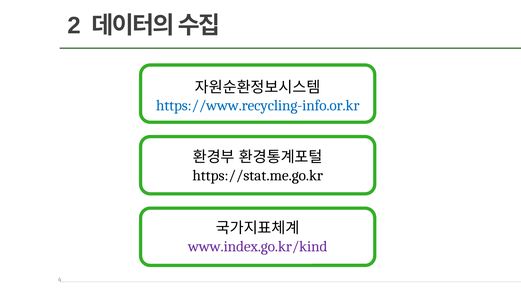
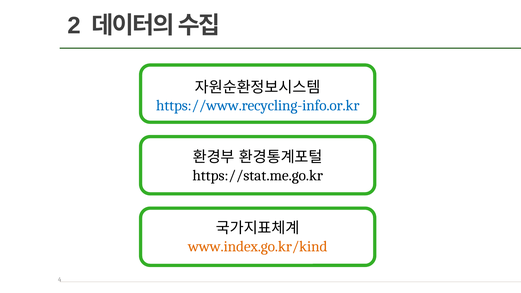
www.index.go.kr/kind colour: purple -> orange
